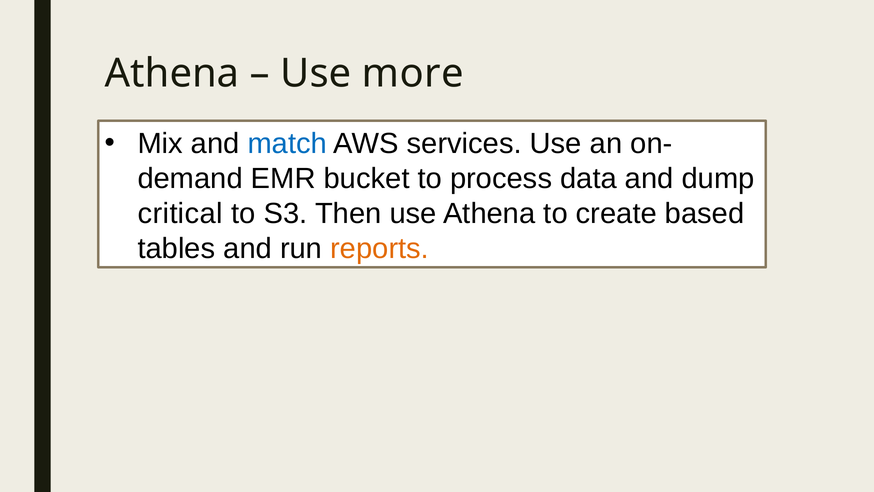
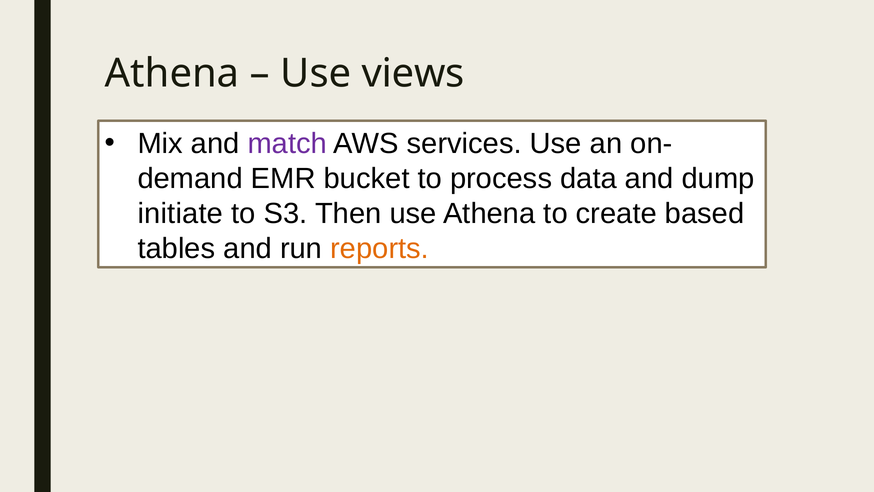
more: more -> views
match colour: blue -> purple
critical: critical -> initiate
